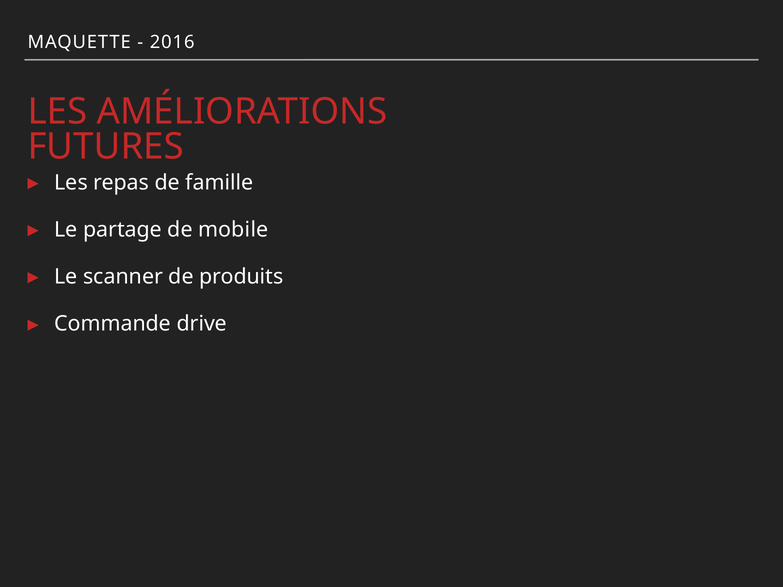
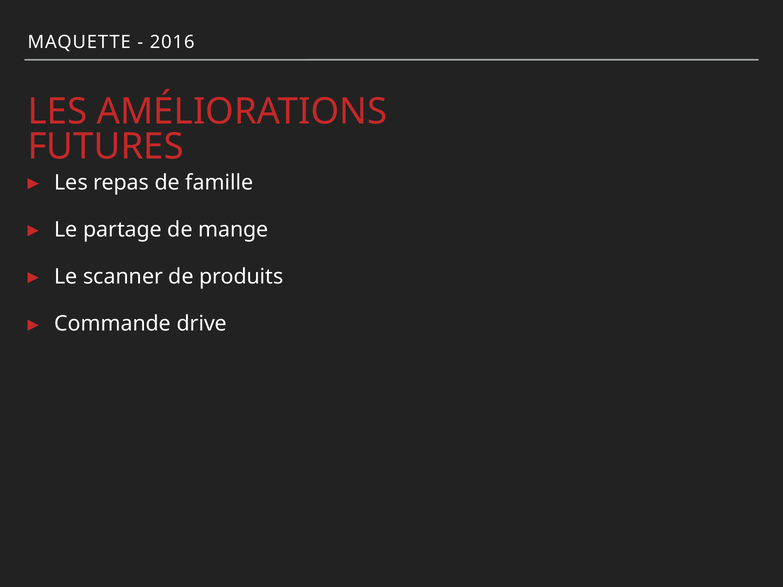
mobile: mobile -> mange
